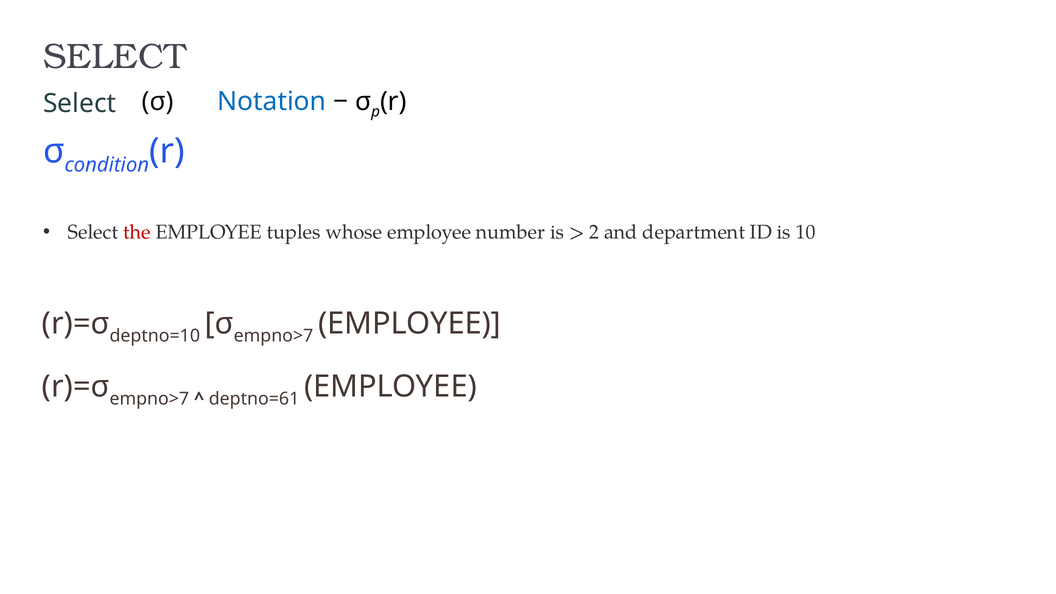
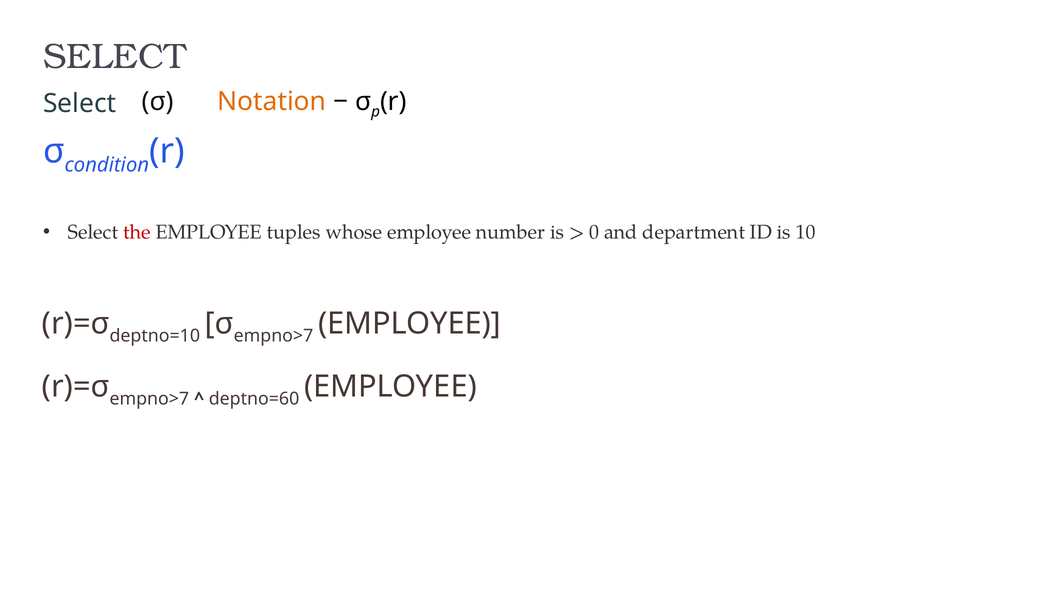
Notation colour: blue -> orange
2: 2 -> 0
deptno=61: deptno=61 -> deptno=60
